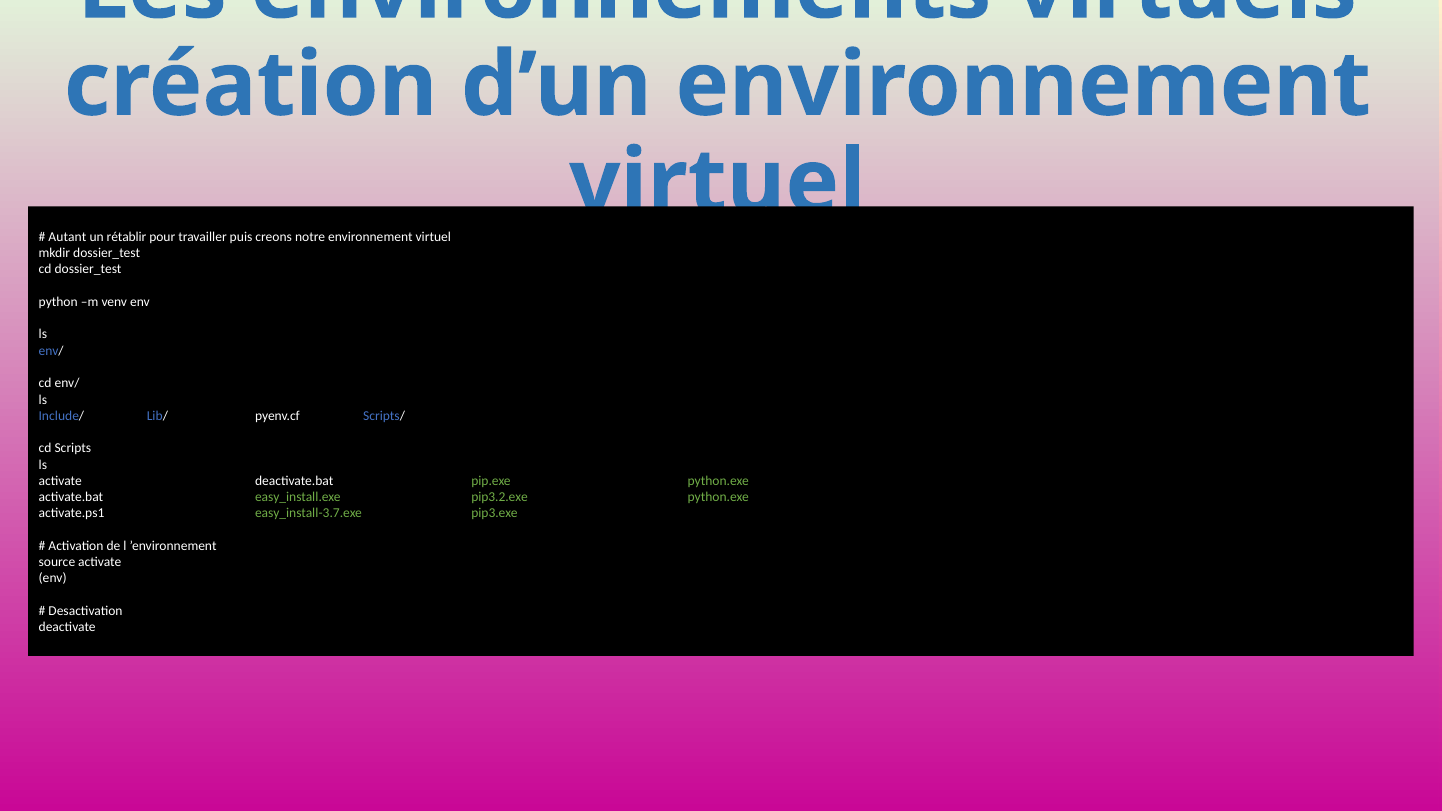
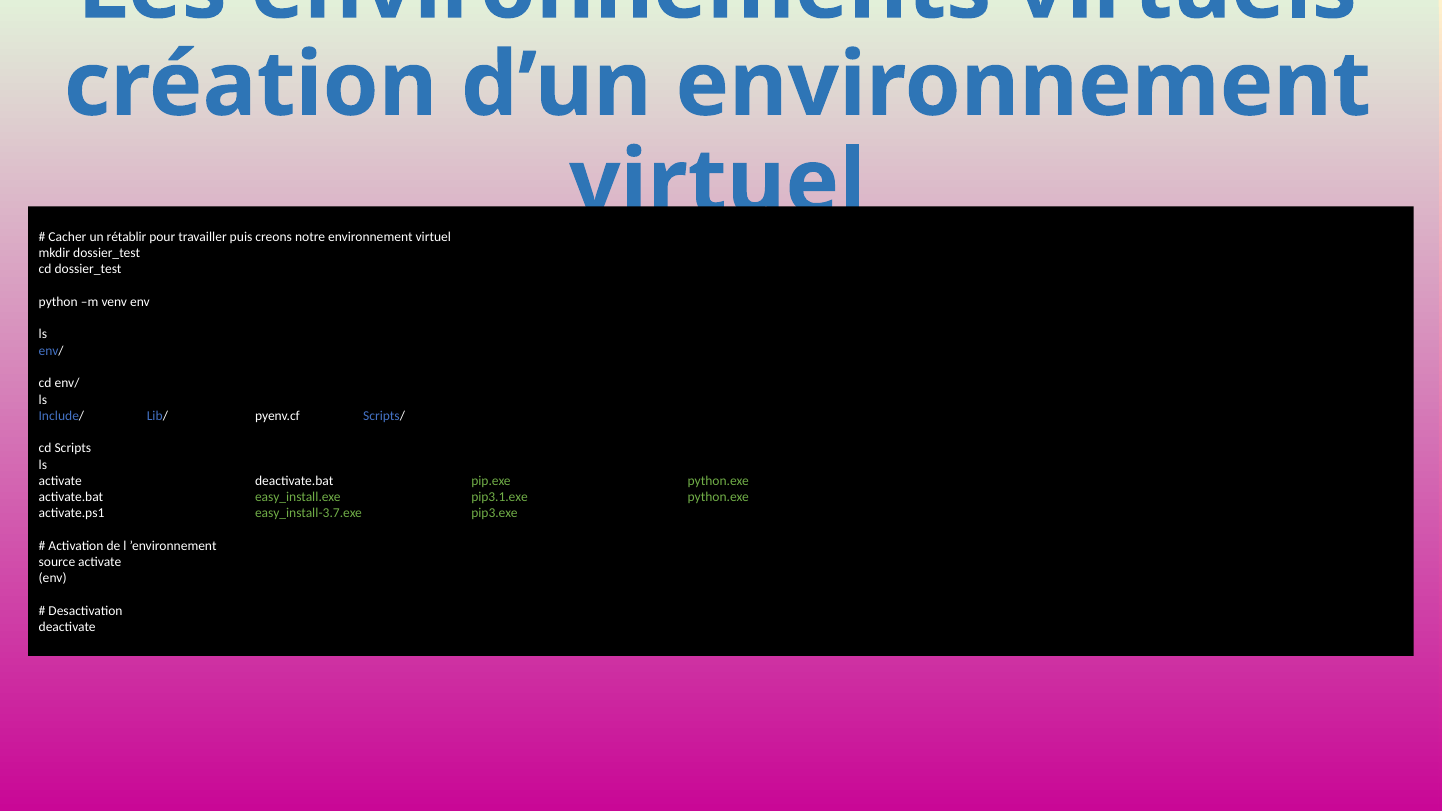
Autant: Autant -> Cacher
pip3.2.exe: pip3.2.exe -> pip3.1.exe
